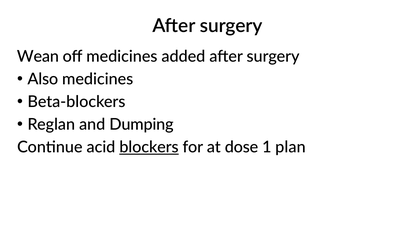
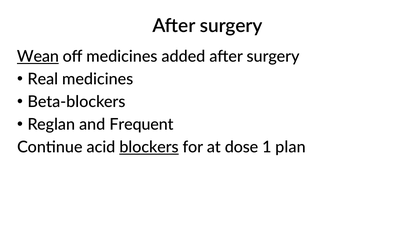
Wean underline: none -> present
Also: Also -> Real
Dumping: Dumping -> Frequent
